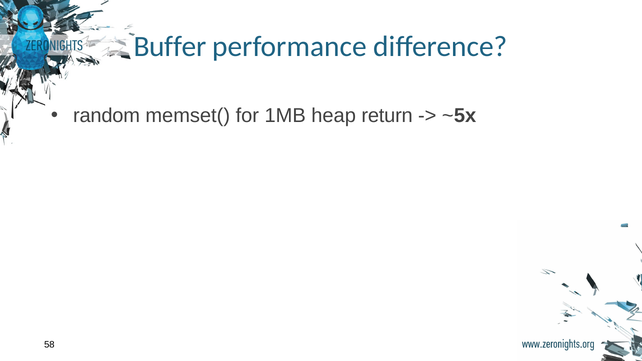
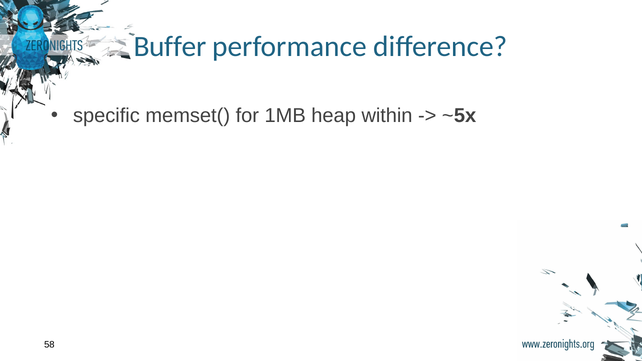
random: random -> specific
return: return -> within
